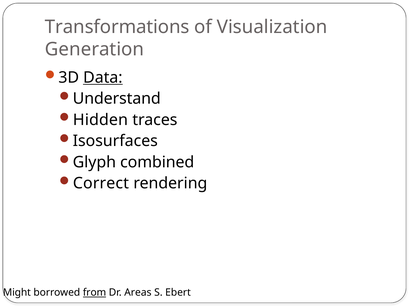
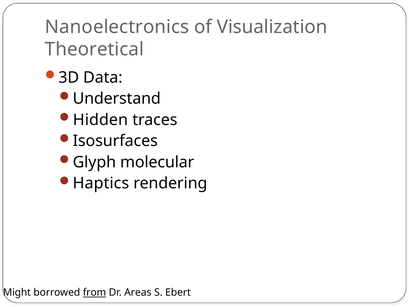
Transformations: Transformations -> Nanoelectronics
Generation: Generation -> Theoretical
Data underline: present -> none
combined: combined -> molecular
Correct: Correct -> Haptics
